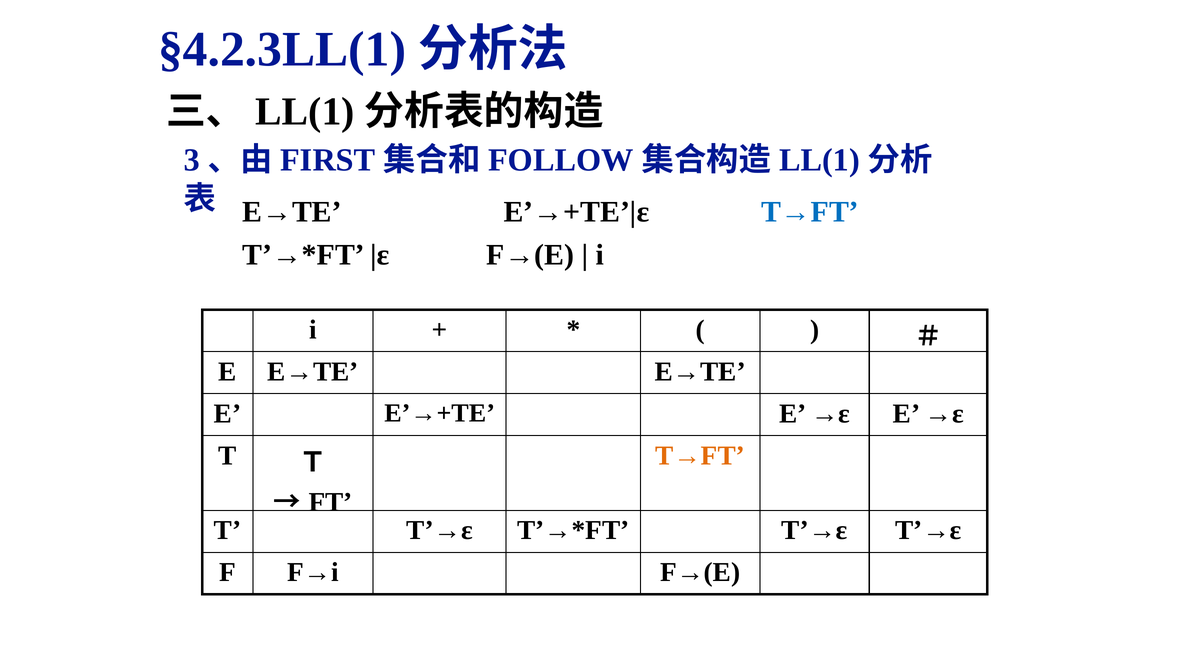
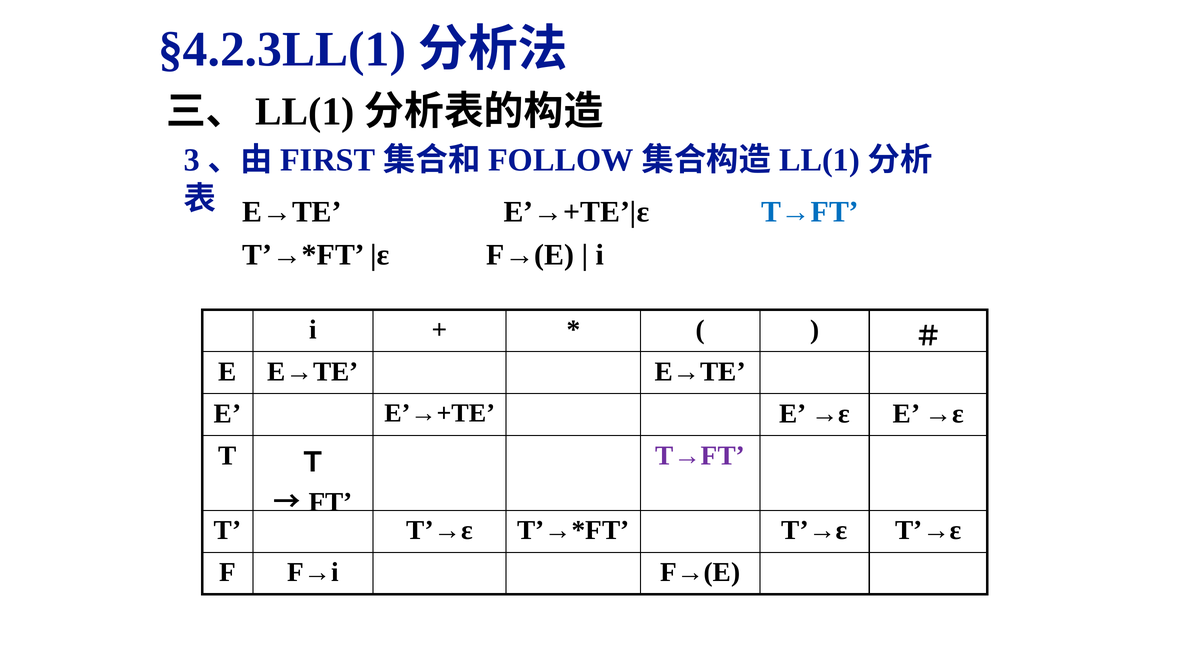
T→FT at (700, 456) colour: orange -> purple
